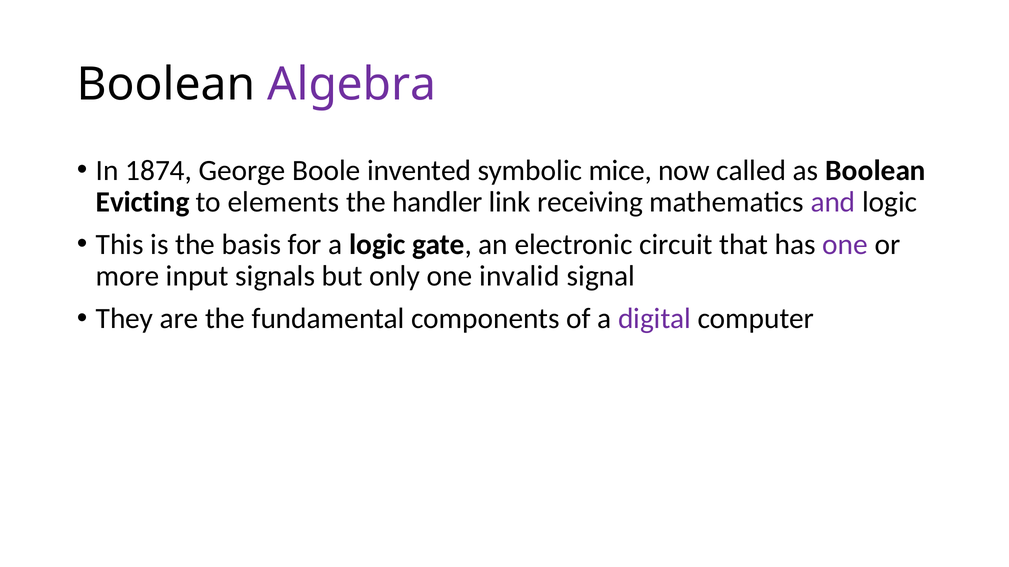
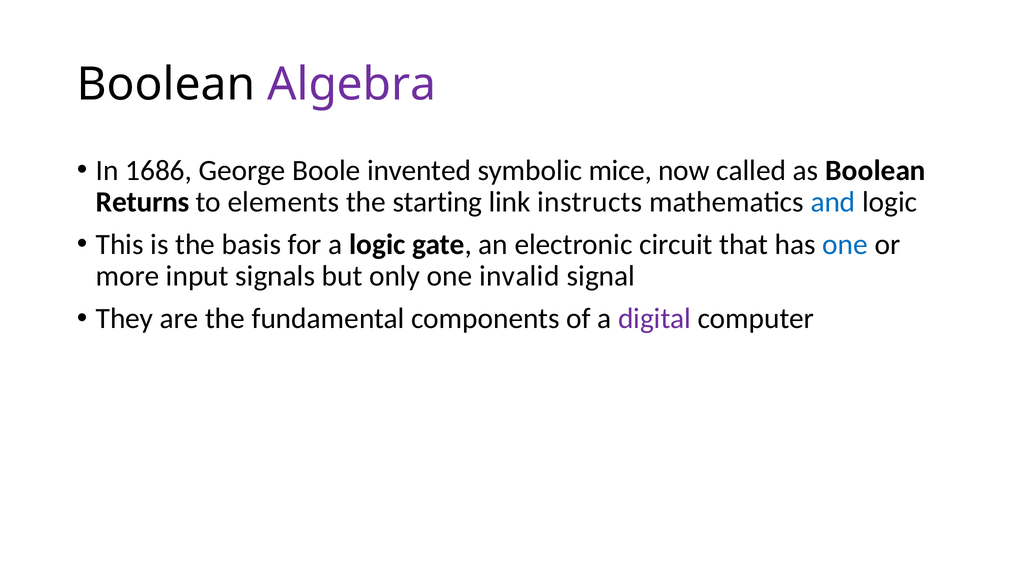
1874: 1874 -> 1686
Evicting: Evicting -> Returns
handler: handler -> starting
receiving: receiving -> instructs
and colour: purple -> blue
one at (845, 245) colour: purple -> blue
